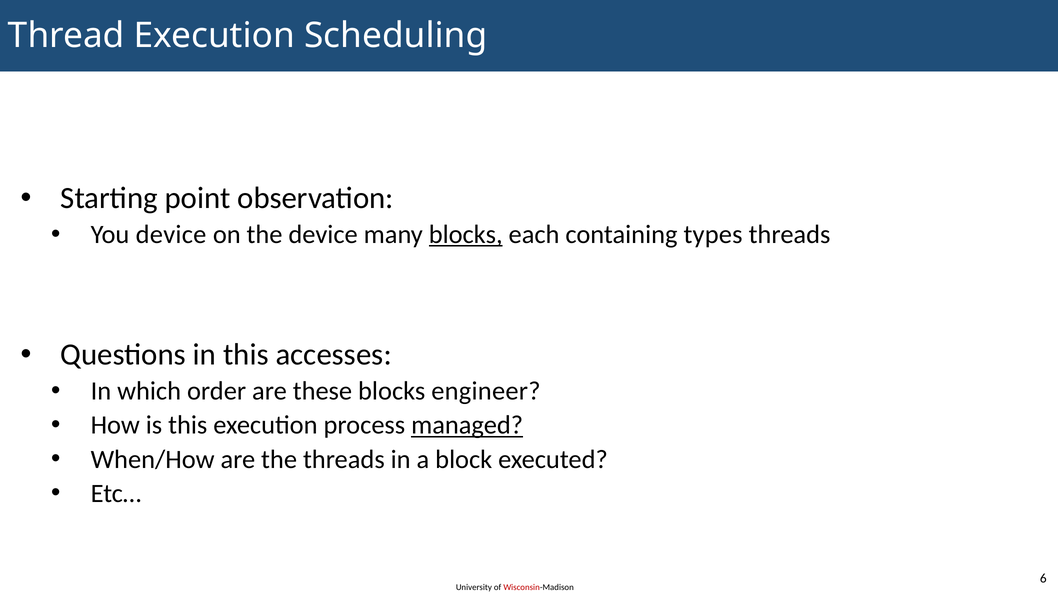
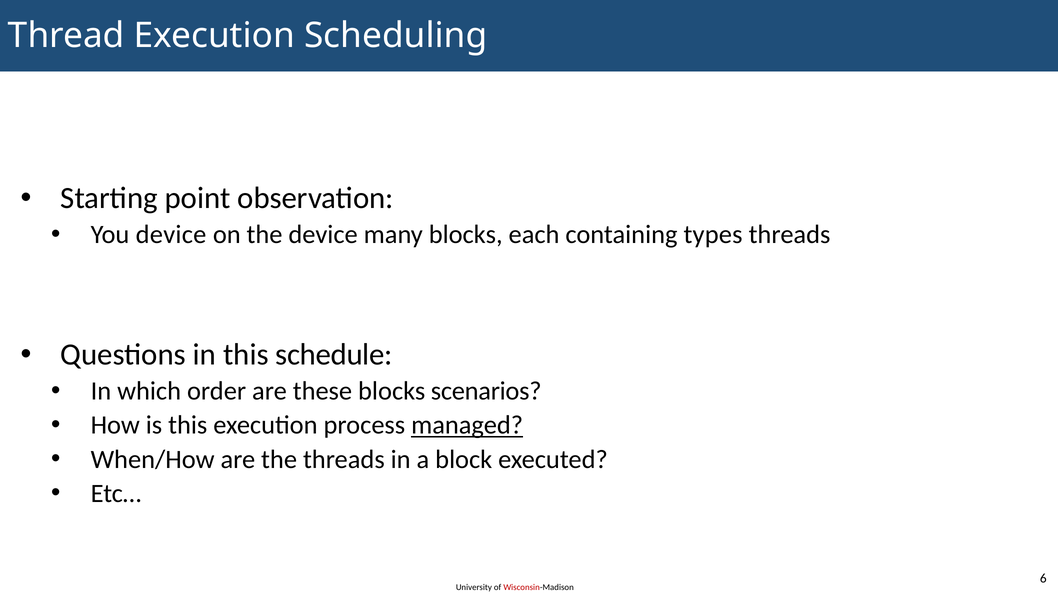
blocks at (466, 235) underline: present -> none
accesses: accesses -> schedule
engineer: engineer -> scenarios
